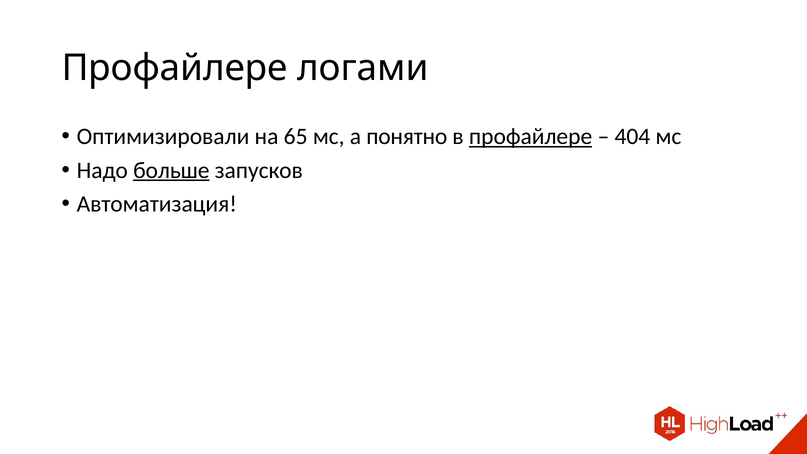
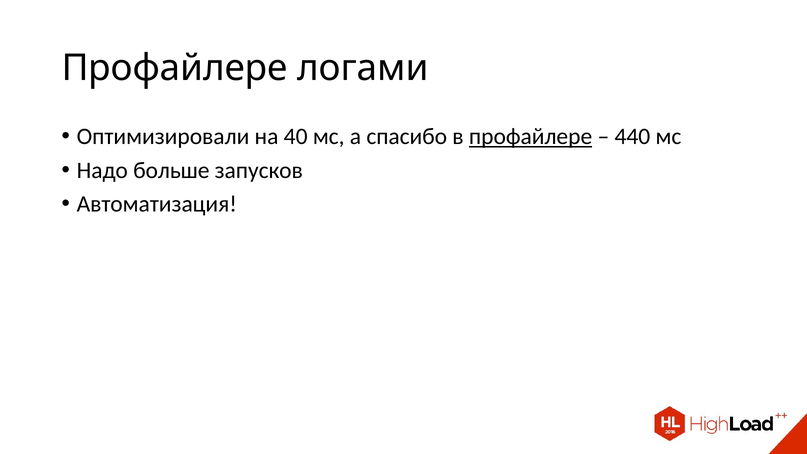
65: 65 -> 40
понятно: понятно -> спасибо
404: 404 -> 440
больше underline: present -> none
